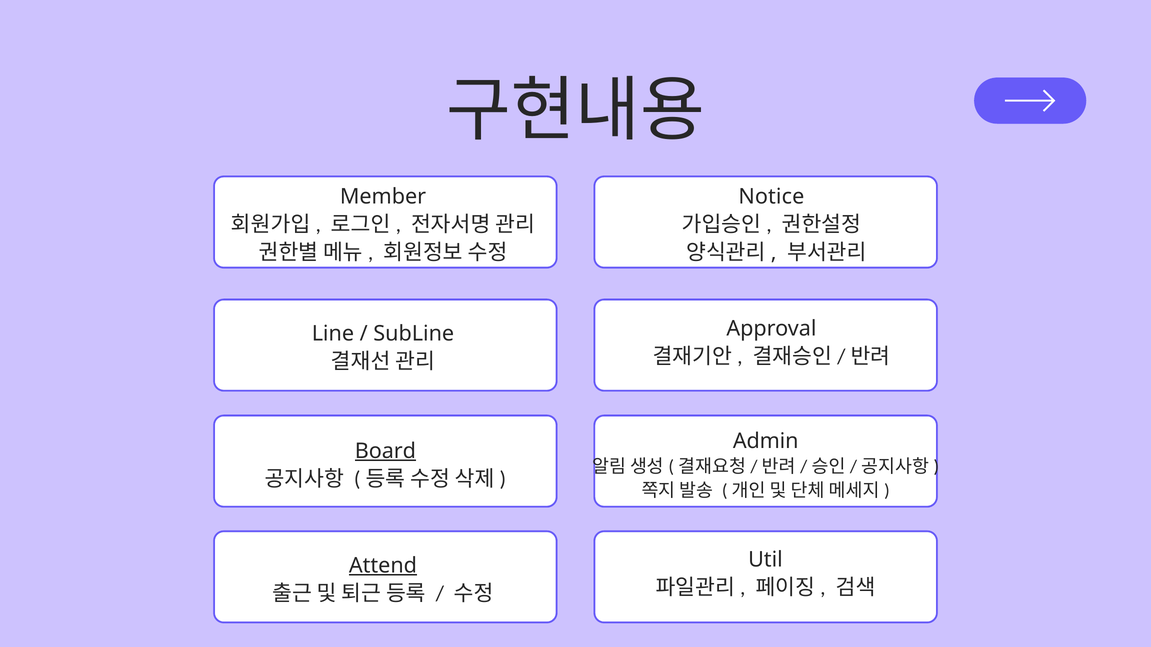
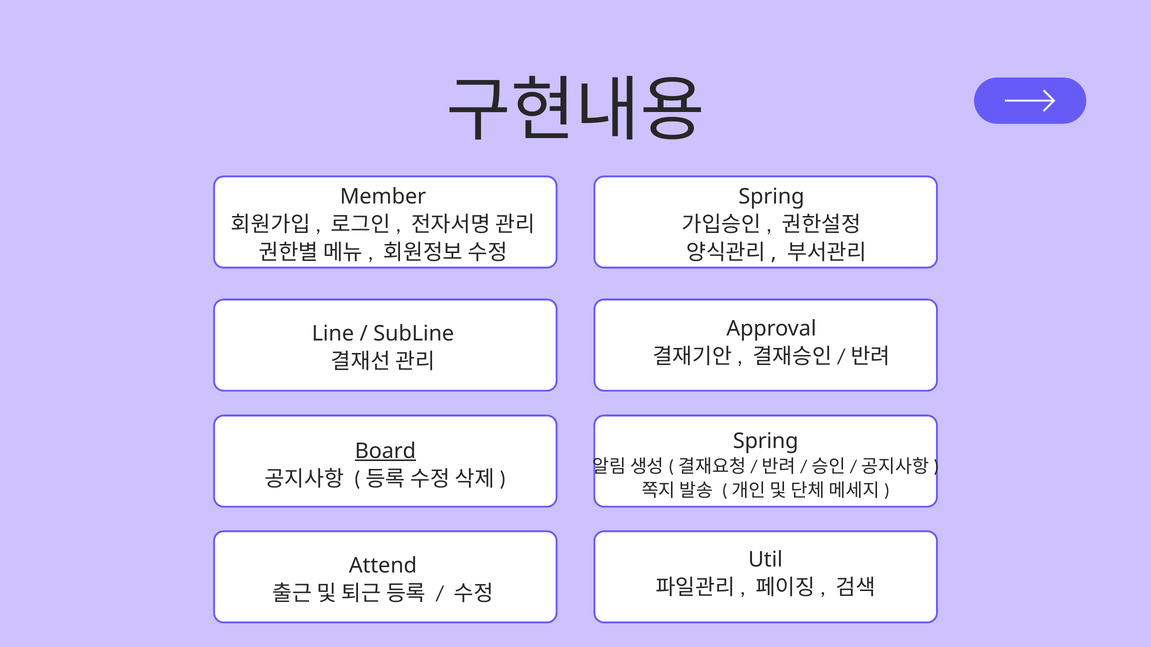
Notice at (771, 197): Notice -> Spring
Admin at (766, 441): Admin -> Spring
Attend underline: present -> none
